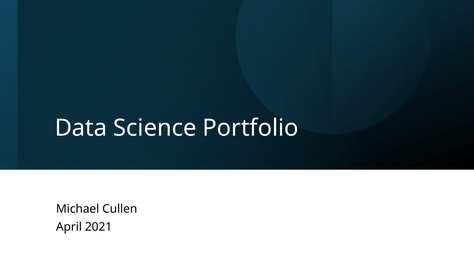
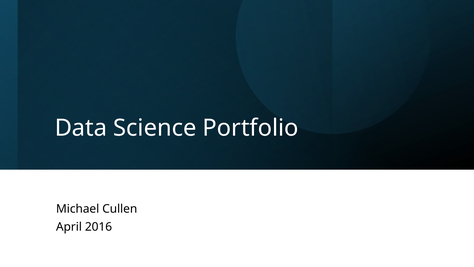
2021: 2021 -> 2016
